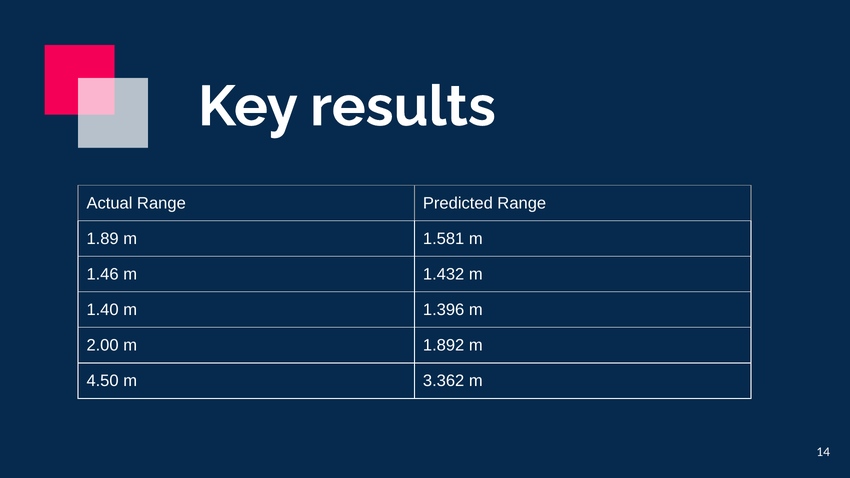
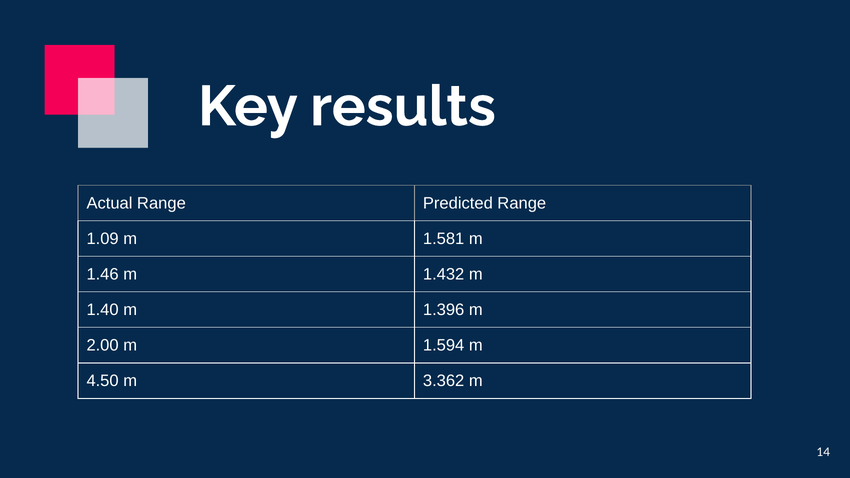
1.89: 1.89 -> 1.09
1.892: 1.892 -> 1.594
